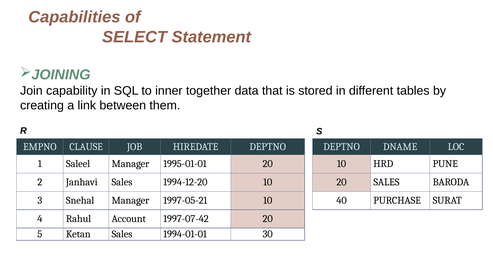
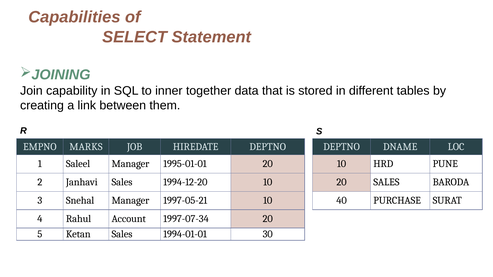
CLAUSE: CLAUSE -> MARKS
1997-07-42: 1997-07-42 -> 1997-07-34
